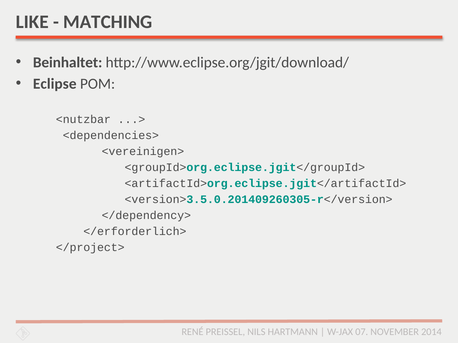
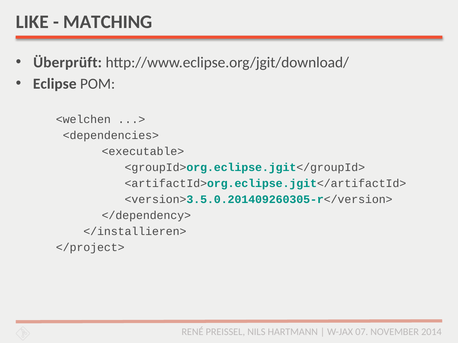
Beinhaltet: Beinhaltet -> Überprüft
<nutzbar: <nutzbar -> <welchen
<vereinigen>: <vereinigen> -> <executable>
</erforderlich>: </erforderlich> -> </installieren>
